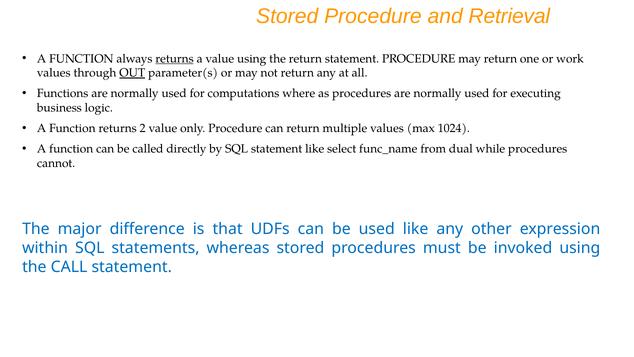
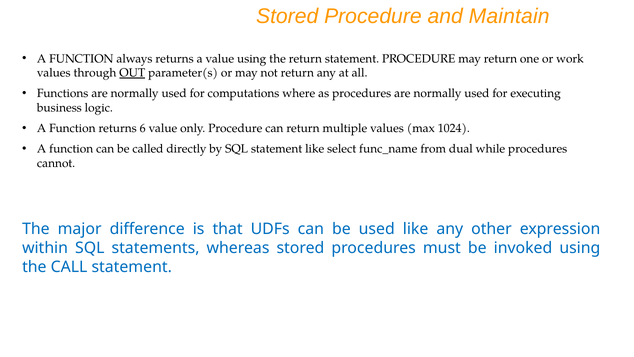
Retrieval: Retrieval -> Maintain
returns at (175, 59) underline: present -> none
2: 2 -> 6
